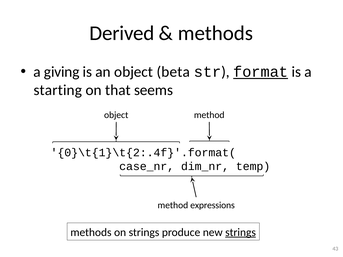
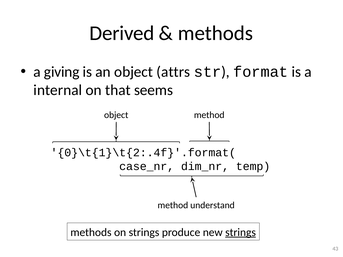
beta: beta -> attrs
format underline: present -> none
starting: starting -> internal
expressions: expressions -> understand
